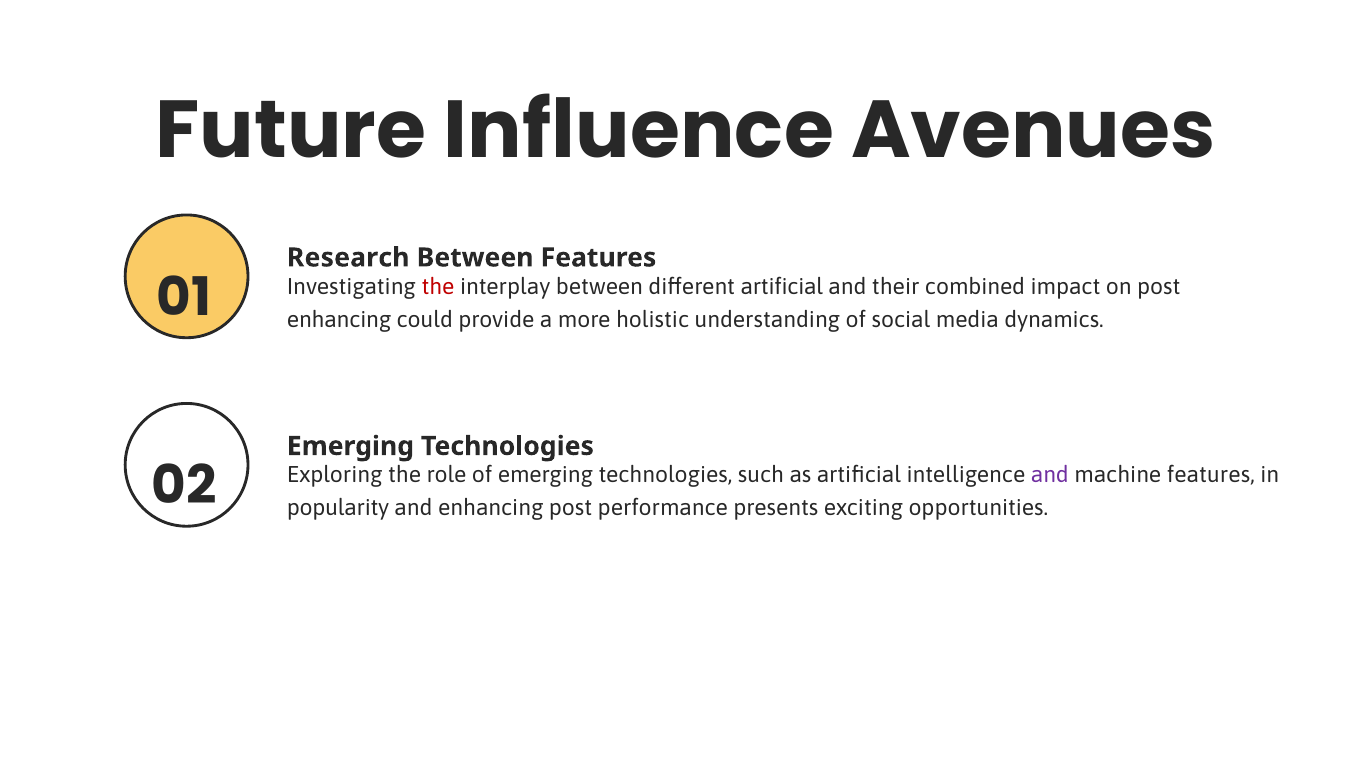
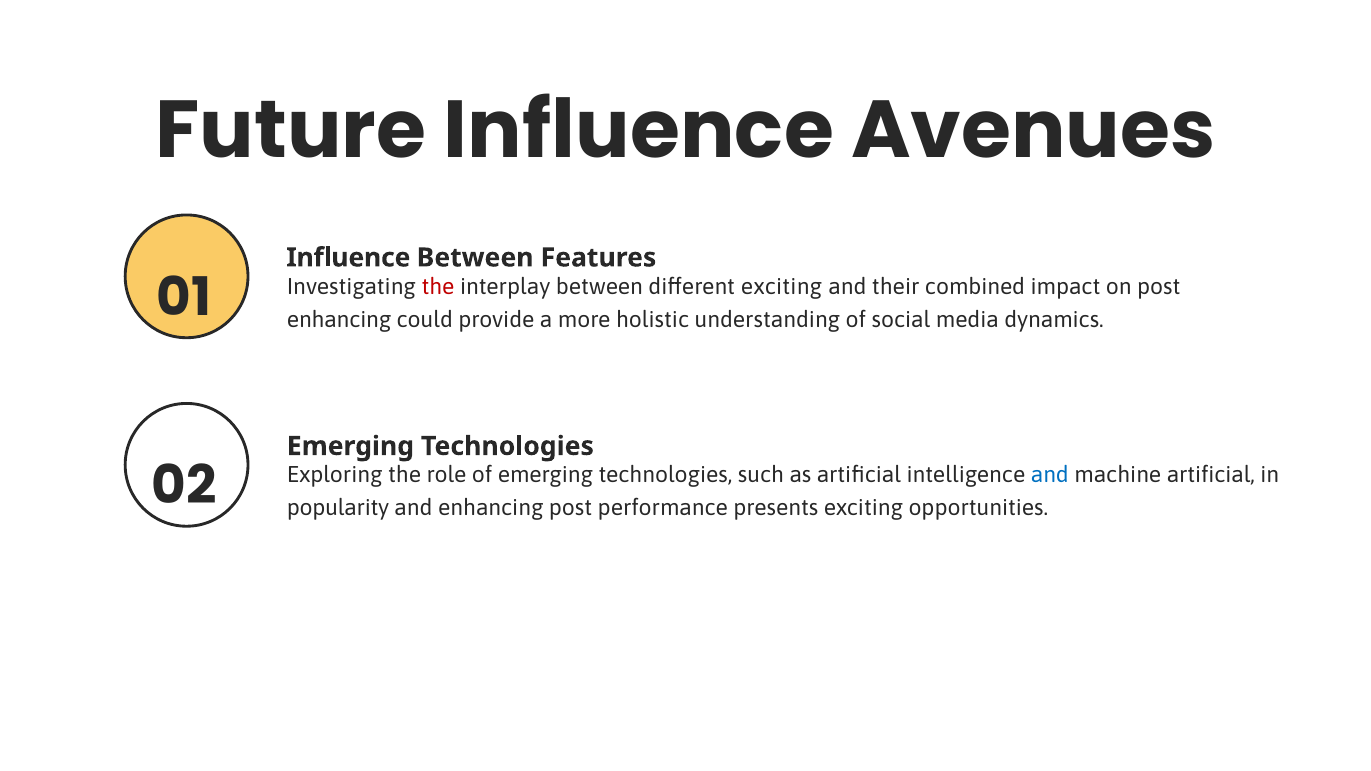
Research at (348, 258): Research -> Influence
different artificial: artificial -> exciting
and at (1050, 475) colour: purple -> blue
machine features: features -> artificial
